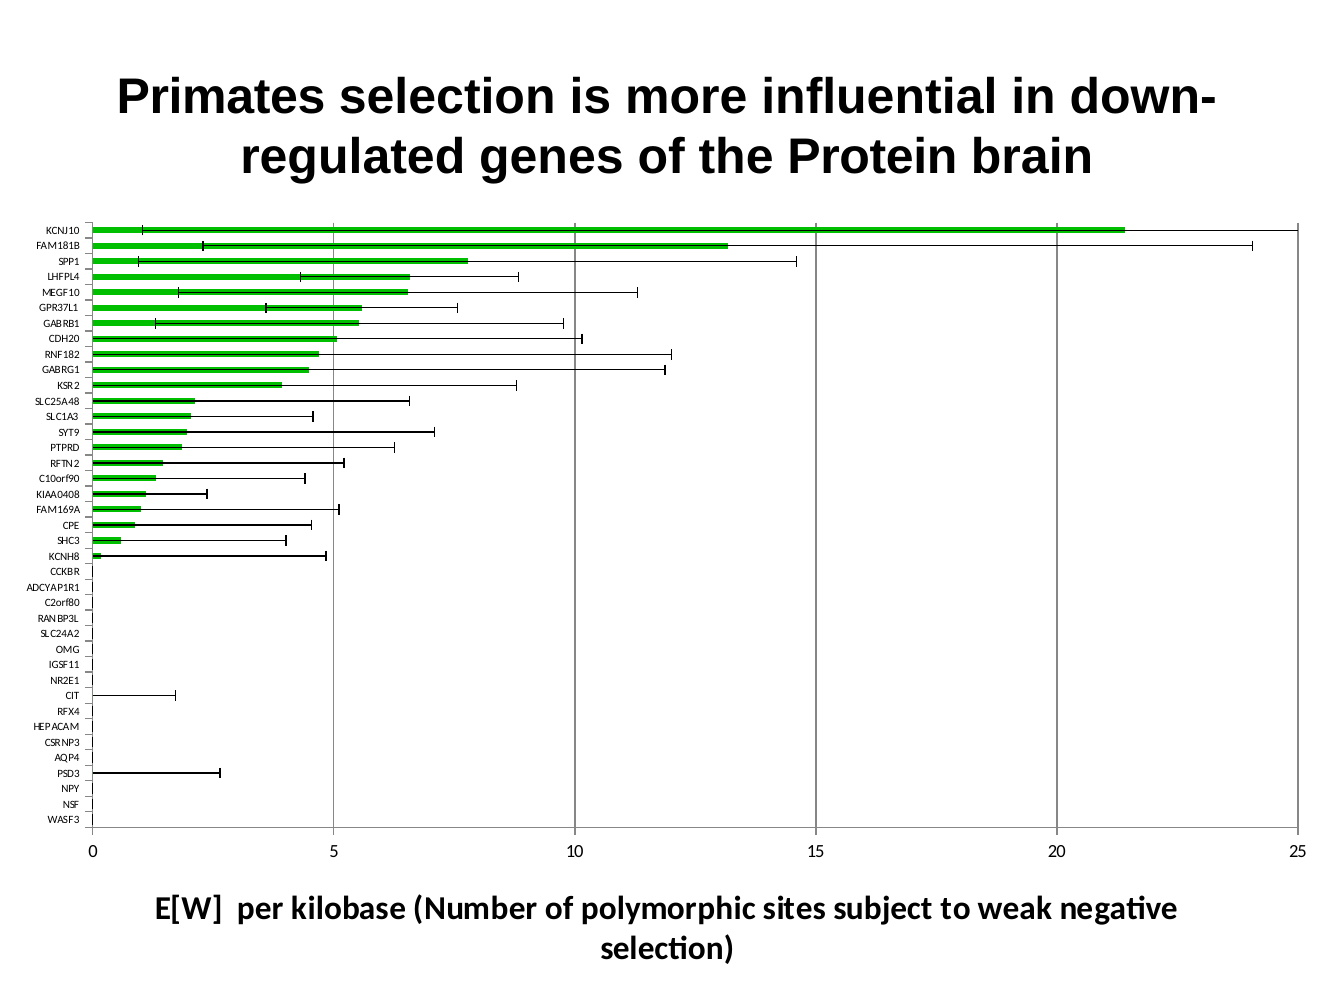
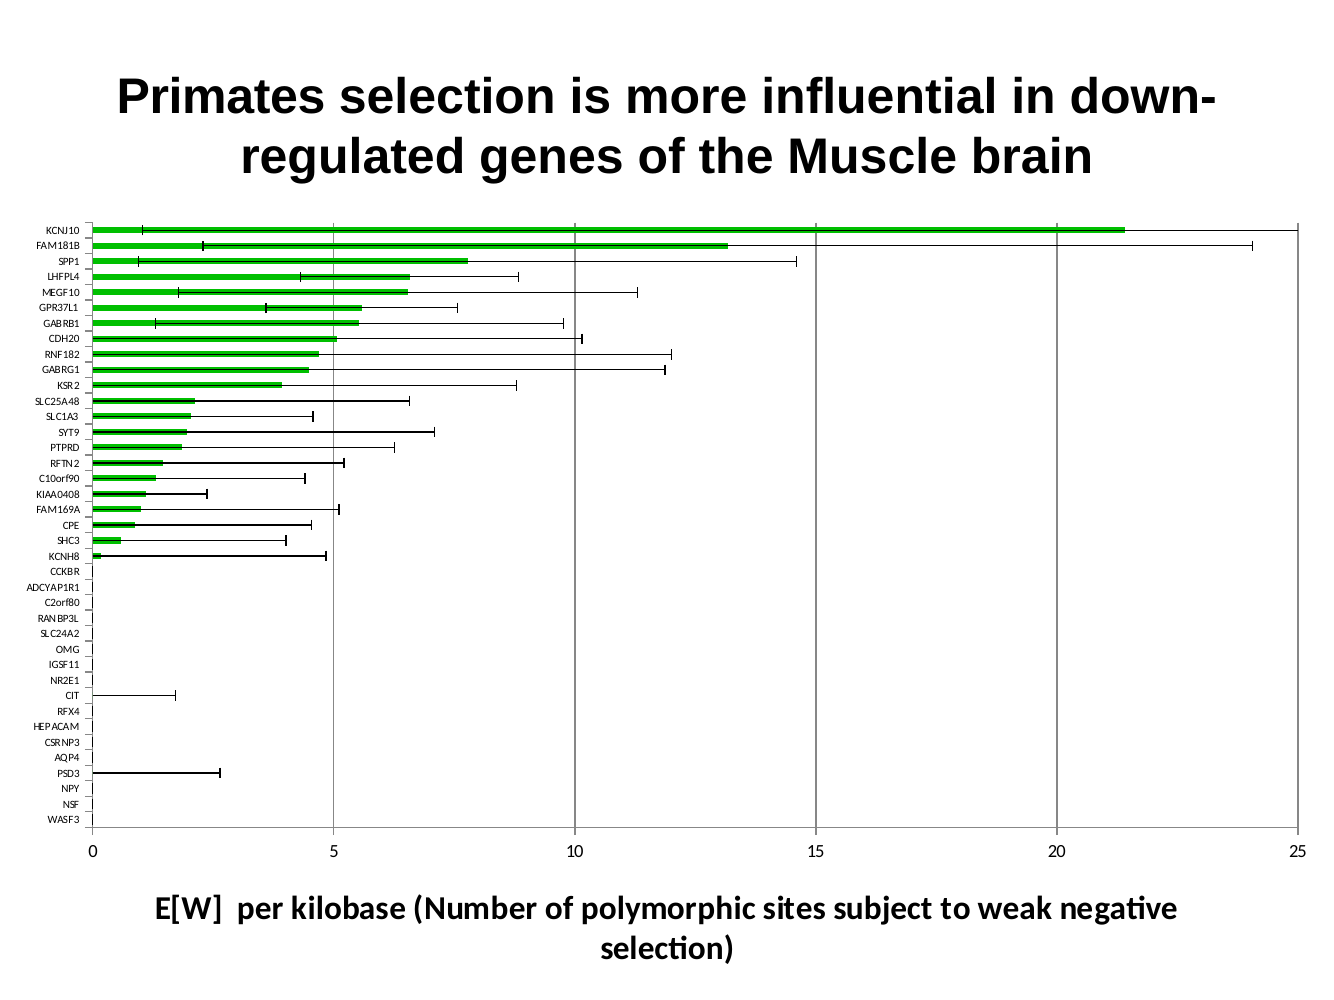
Protein: Protein -> Muscle
